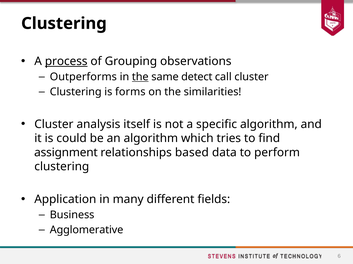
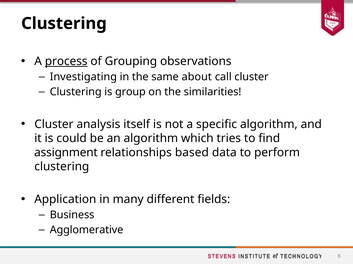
Outperforms: Outperforms -> Investigating
the at (140, 77) underline: present -> none
detect: detect -> about
forms: forms -> group
